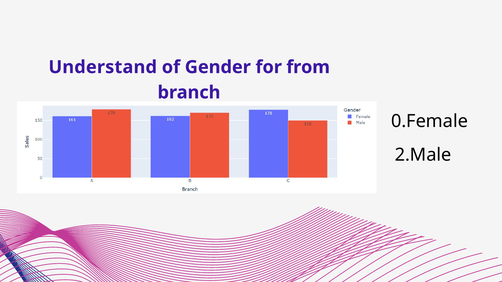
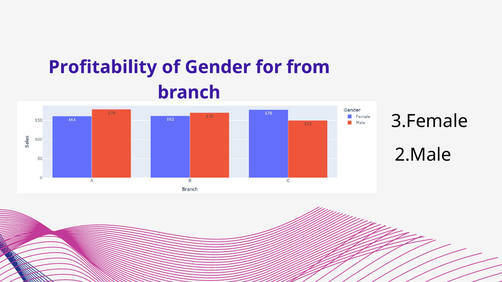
Understand: Understand -> Profitability
0.Female: 0.Female -> 3.Female
